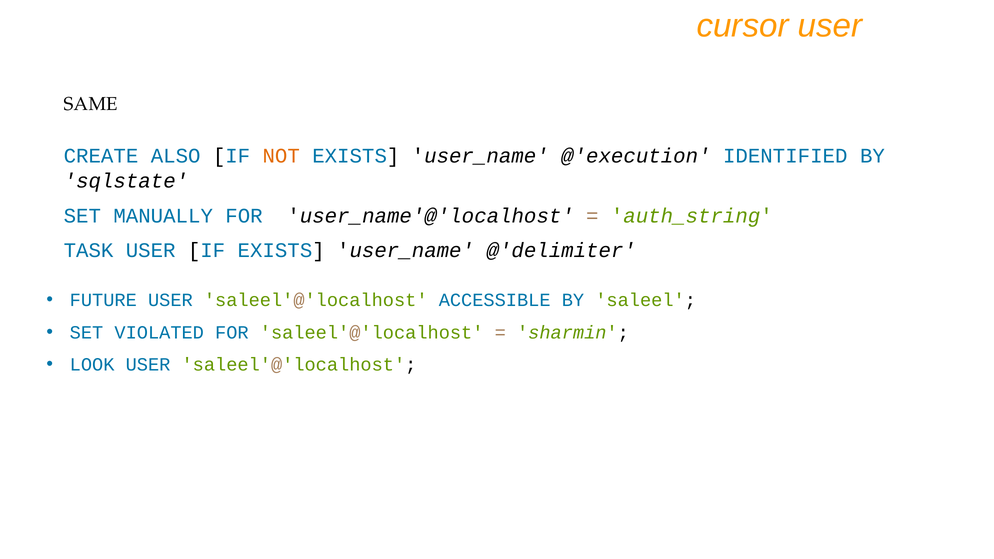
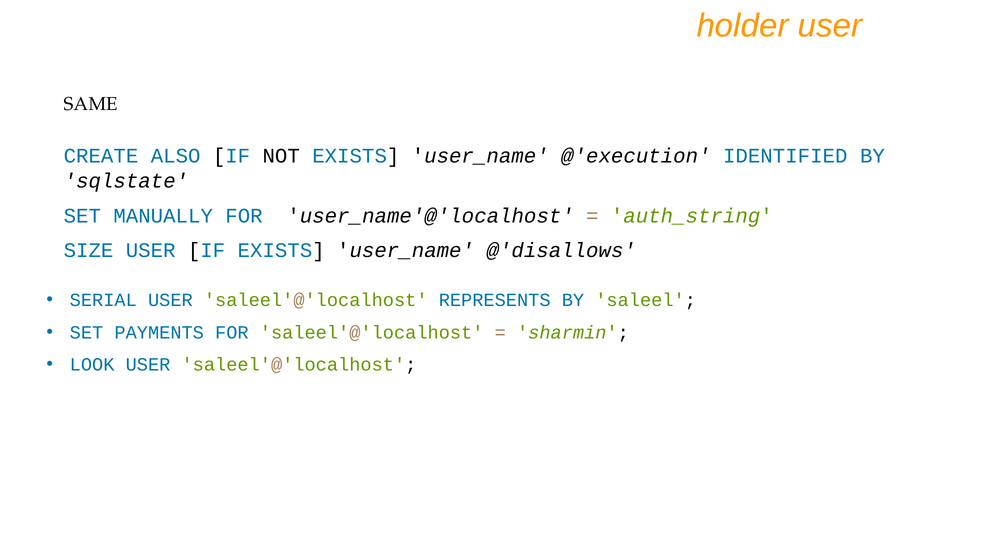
cursor: cursor -> holder
NOT colour: orange -> black
TASK: TASK -> SIZE
@'delimiter: @'delimiter -> @'disallows
FUTURE: FUTURE -> SERIAL
ACCESSIBLE: ACCESSIBLE -> REPRESENTS
VIOLATED: VIOLATED -> PAYMENTS
